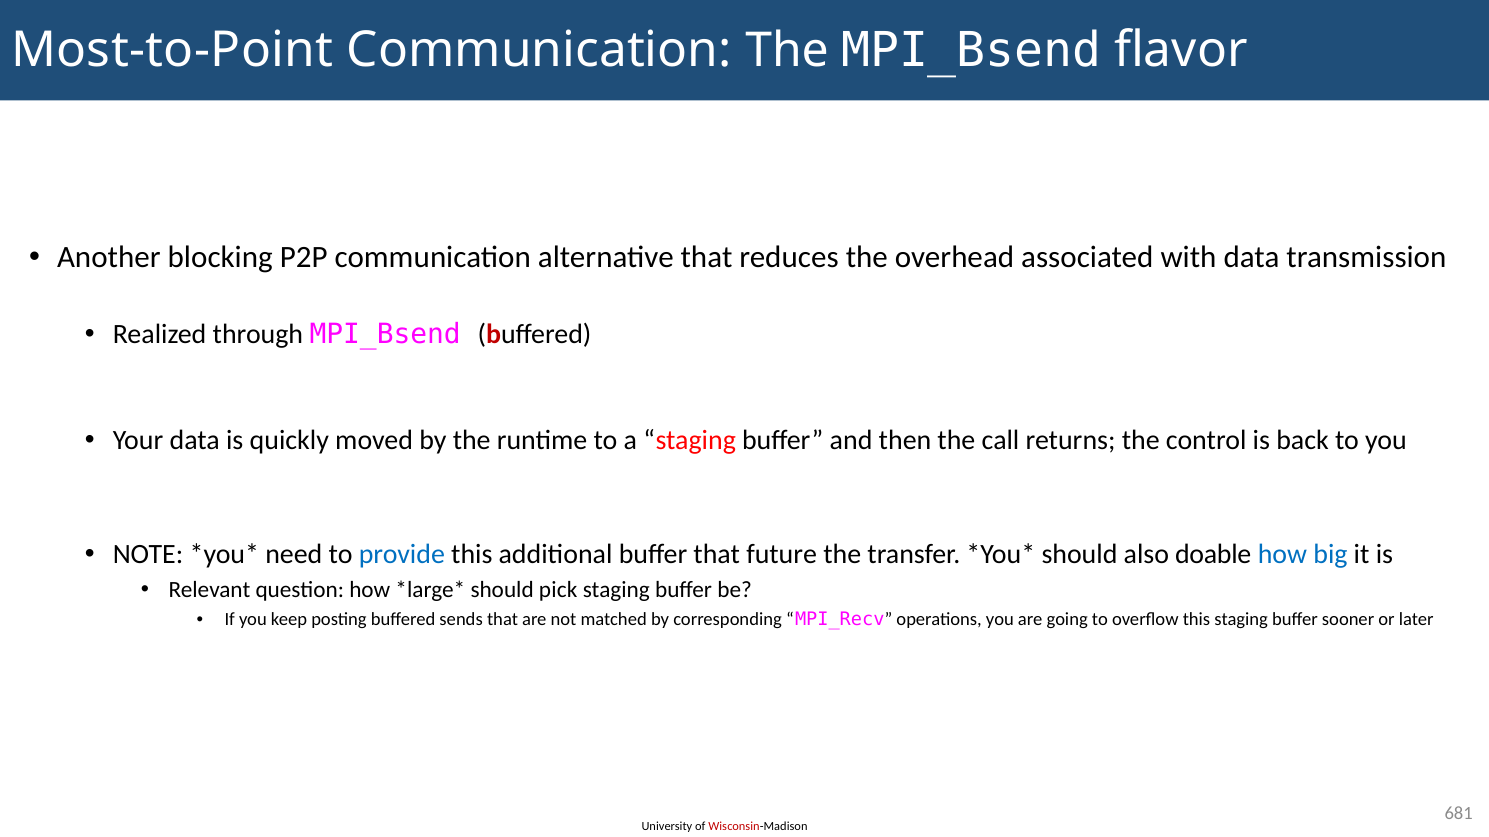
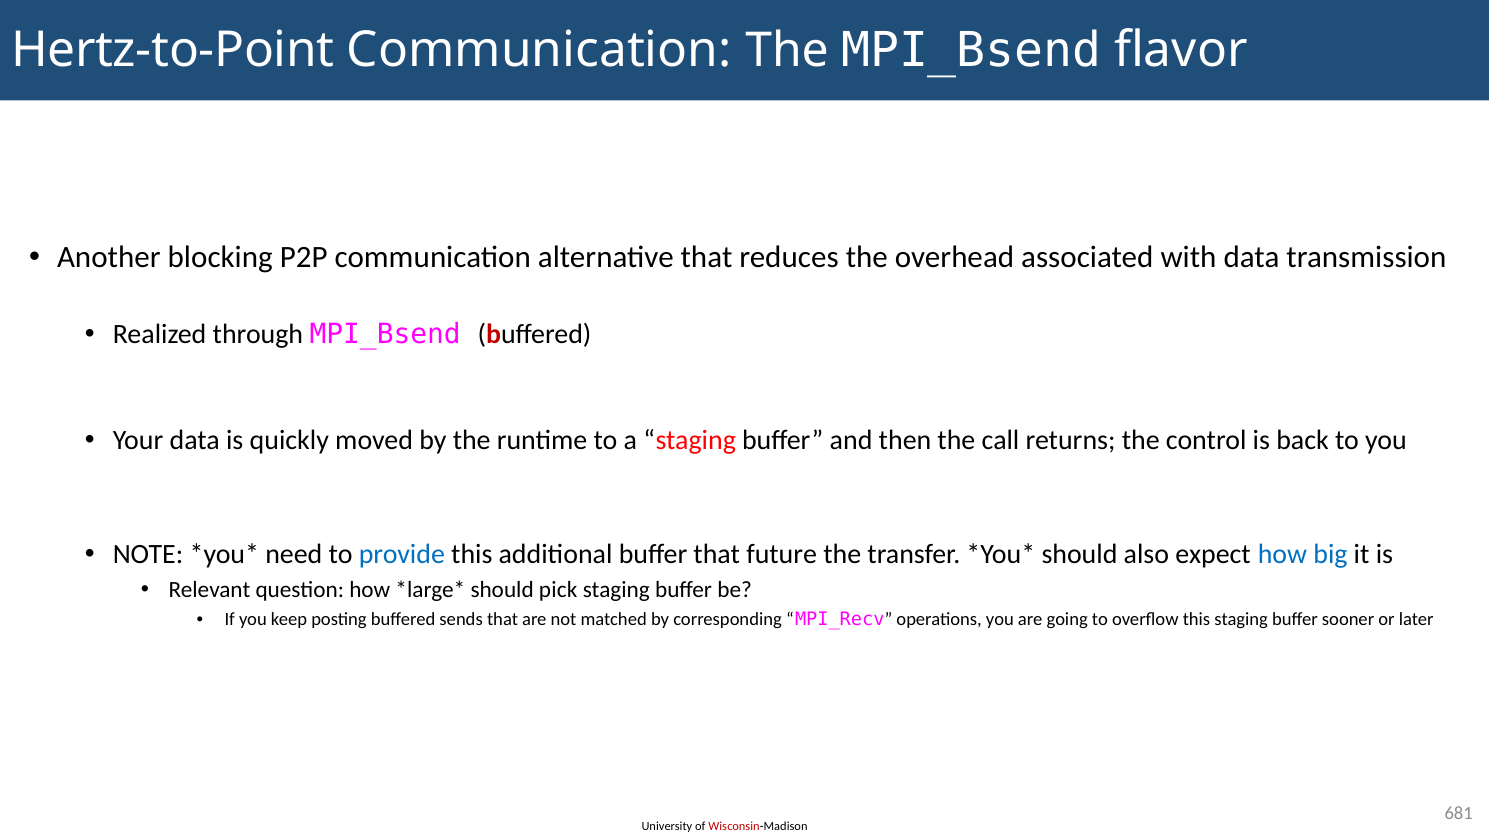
Most-to-Point: Most-to-Point -> Hertz-to-Point
doable: doable -> expect
